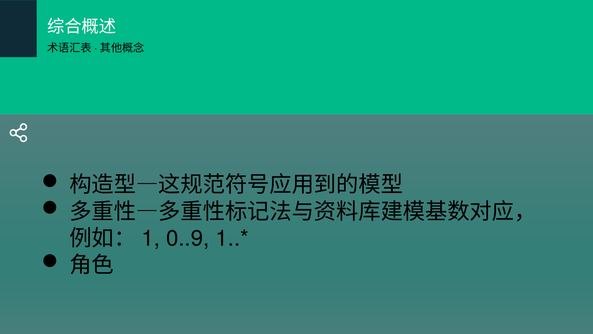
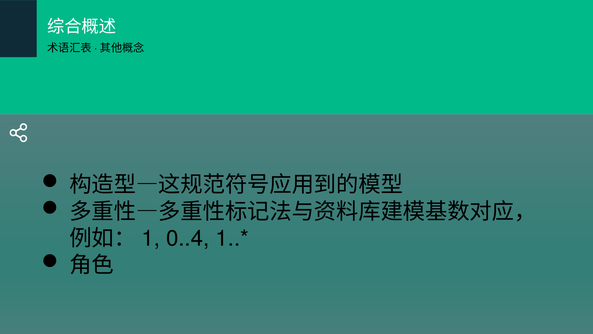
0..9: 0..9 -> 0..4
